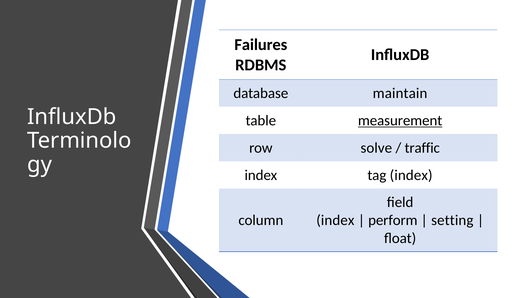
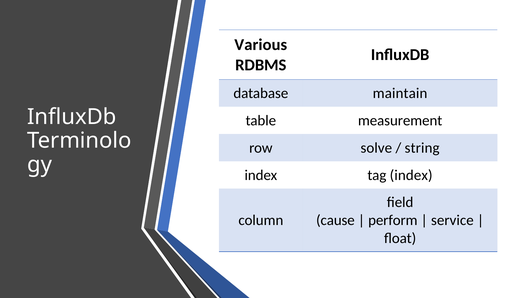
Failures: Failures -> Various
measurement underline: present -> none
traffic: traffic -> string
index at (335, 220): index -> cause
setting: setting -> service
